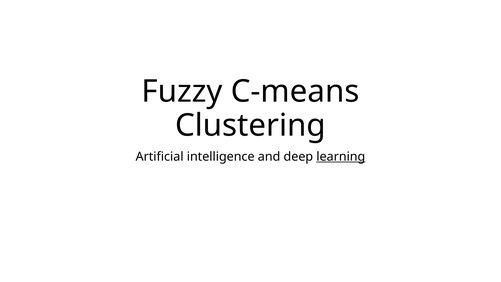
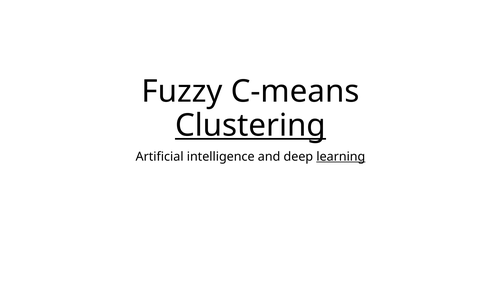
Clustering underline: none -> present
